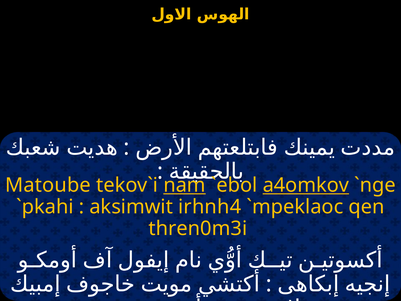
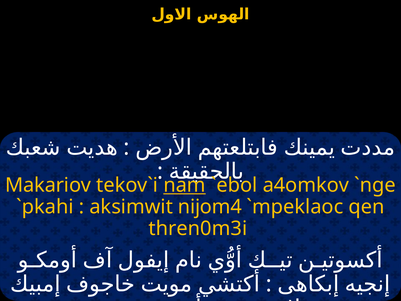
Matoube: Matoube -> Makariov
a4omkov underline: present -> none
irhnh4: irhnh4 -> nijom4
